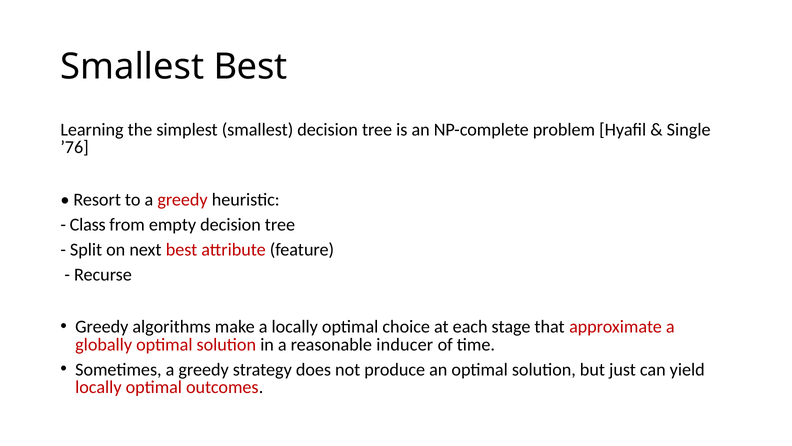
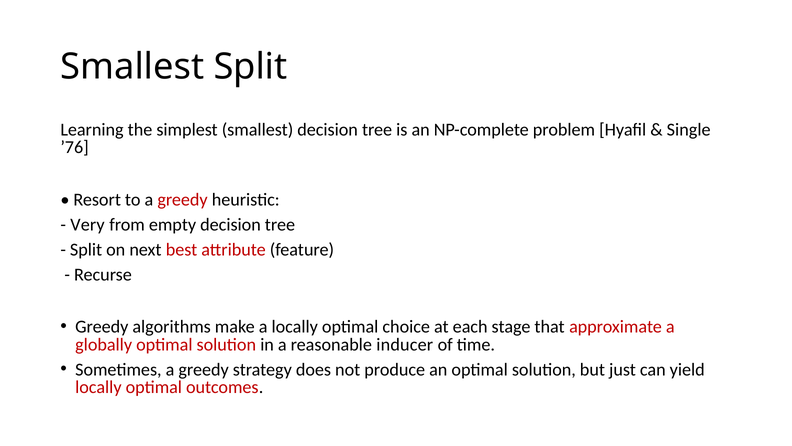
Smallest Best: Best -> Split
Class: Class -> Very
